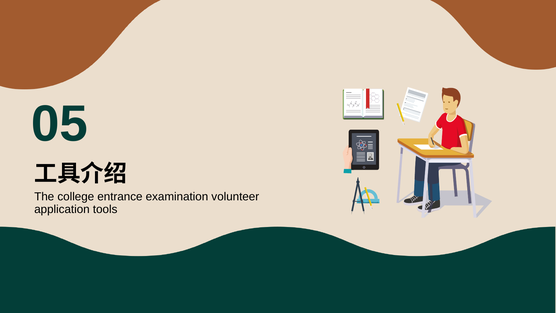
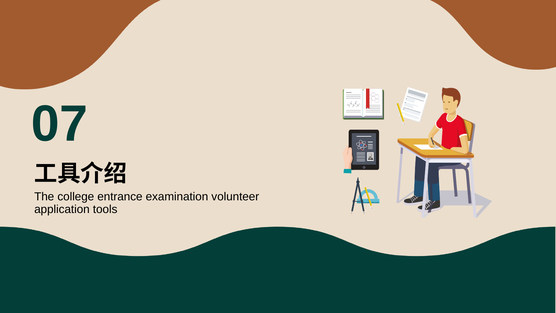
5: 5 -> 7
